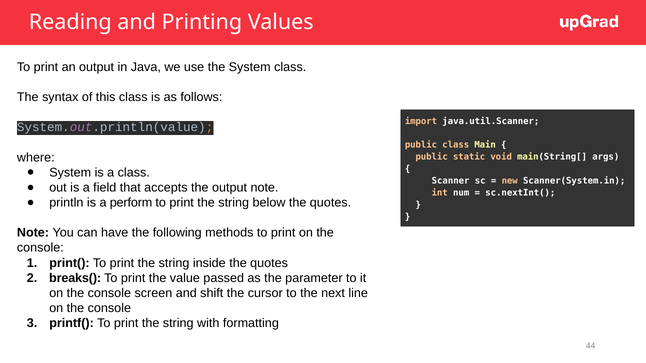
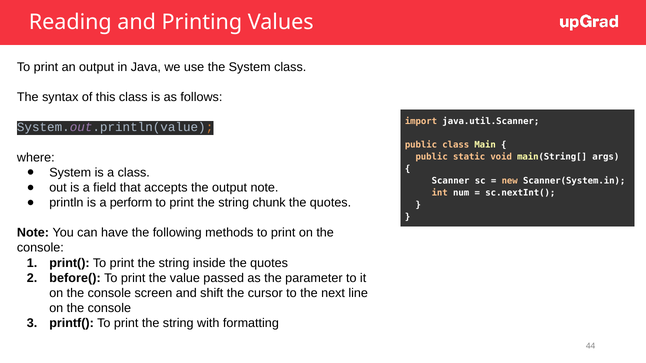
below: below -> chunk
breaks(: breaks( -> before(
